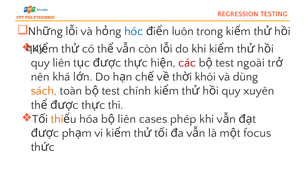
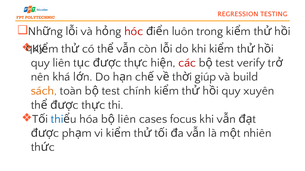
hóc colour: blue -> red
ngoài: ngoài -> verify
khôi: khôi -> giúp
dùng: dùng -> build
thi at (57, 119) colour: orange -> blue
phép: phép -> focus
focus: focus -> nhiên
